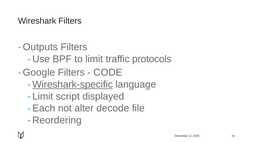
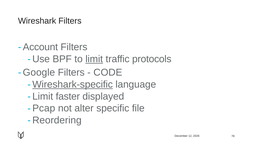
Outputs: Outputs -> Account
limit at (94, 59) underline: none -> present
script: script -> faster
Each: Each -> Pcap
decode: decode -> specific
